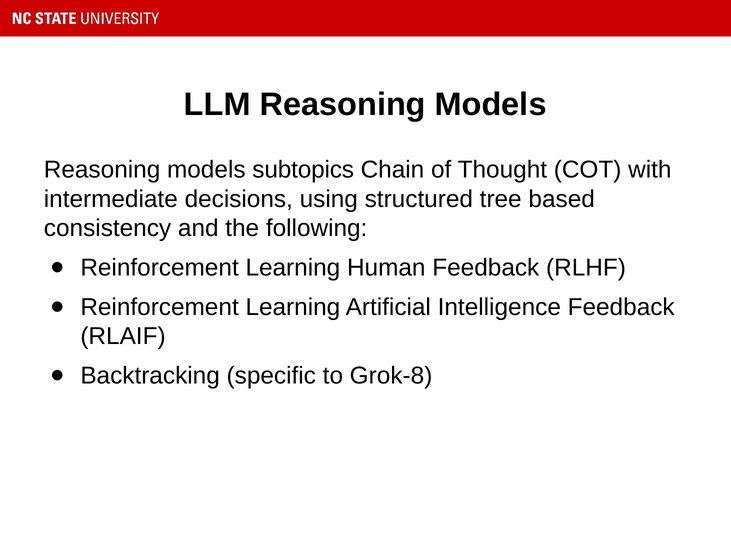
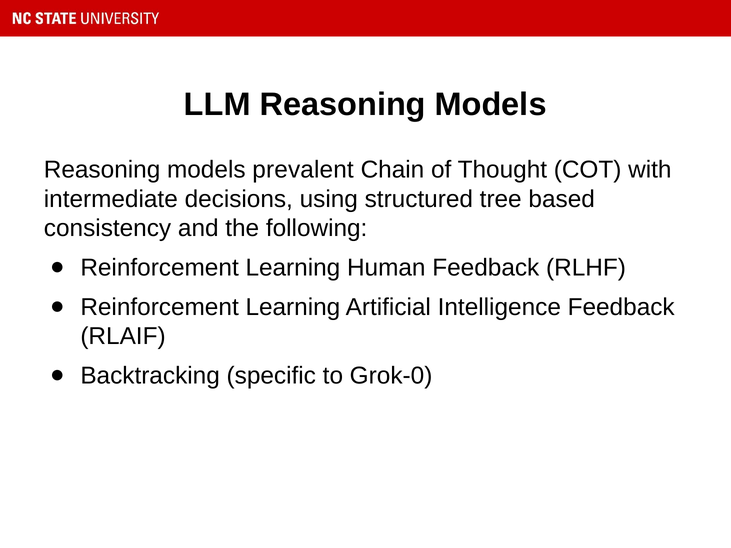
subtopics: subtopics -> prevalent
Grok-8: Grok-8 -> Grok-0
